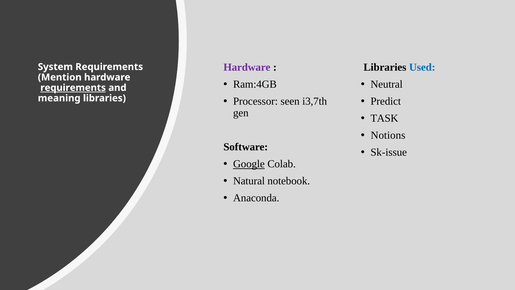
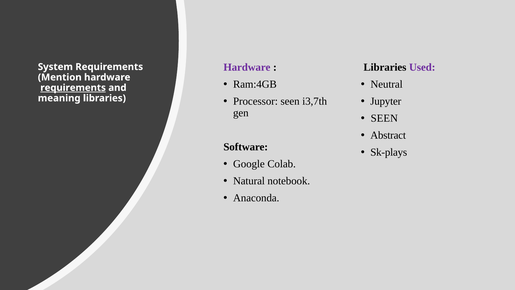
Used colour: blue -> purple
Predict: Predict -> Jupyter
TASK at (384, 118): TASK -> SEEN
Notions: Notions -> Abstract
Sk-issue: Sk-issue -> Sk-plays
Google underline: present -> none
